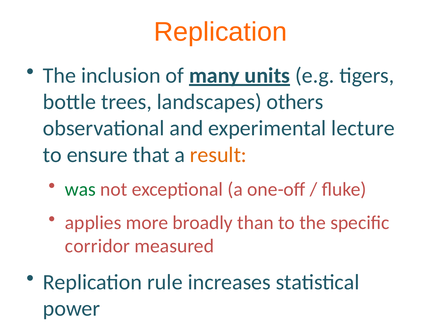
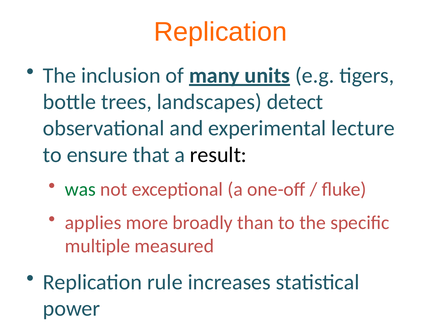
others: others -> detect
result colour: orange -> black
corridor: corridor -> multiple
